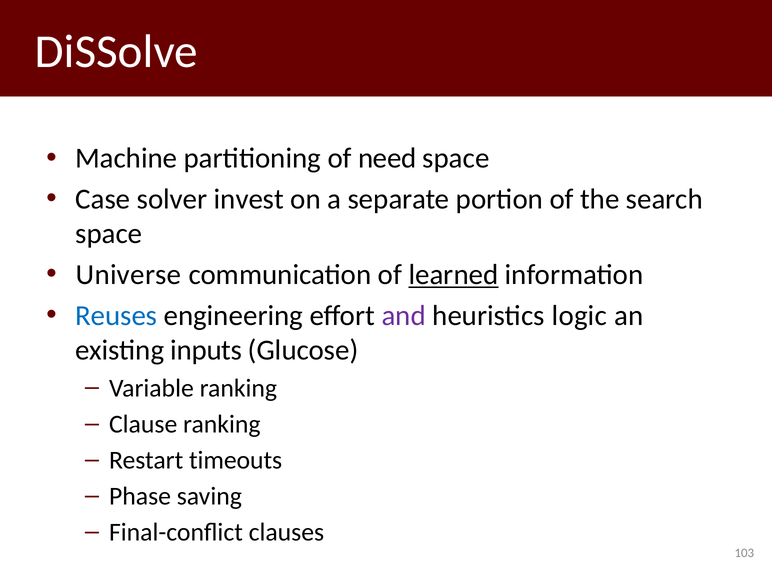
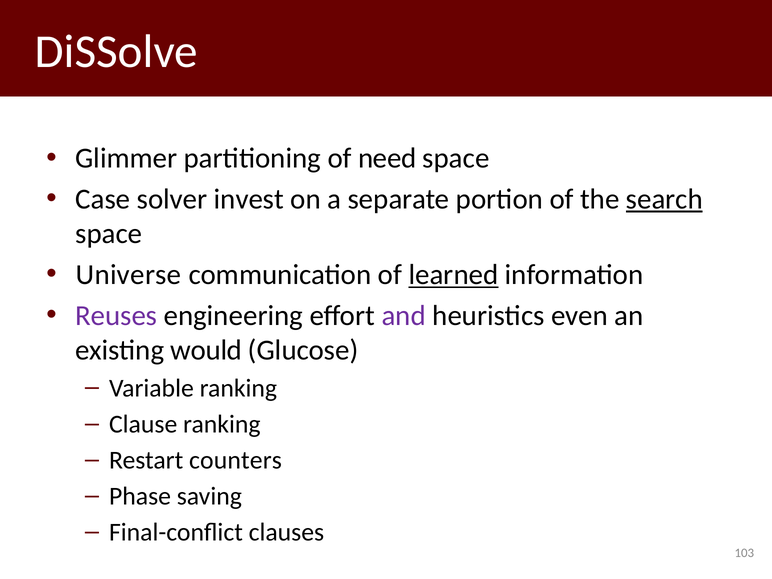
Machine: Machine -> Glimmer
search underline: none -> present
Reuses colour: blue -> purple
logic: logic -> even
inputs: inputs -> would
timeouts: timeouts -> counters
